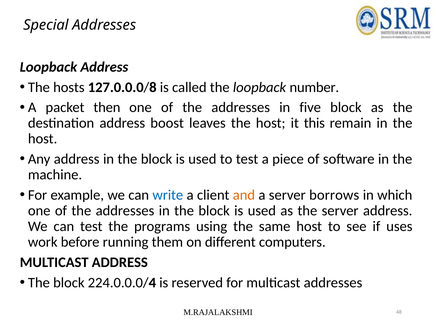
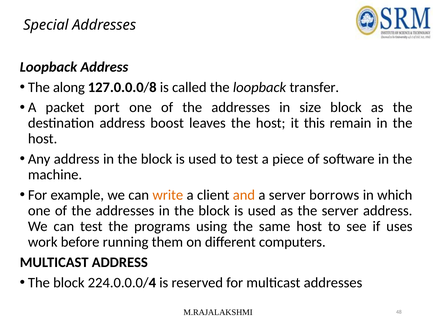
hosts: hosts -> along
number: number -> transfer
then: then -> port
five: five -> size
write colour: blue -> orange
